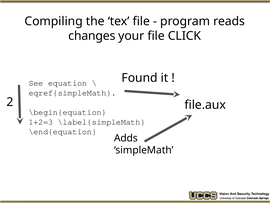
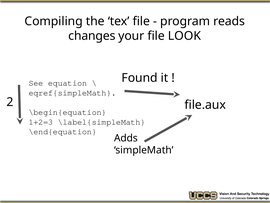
CLICK: CLICK -> LOOK
